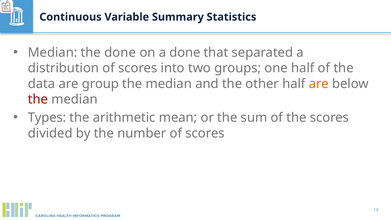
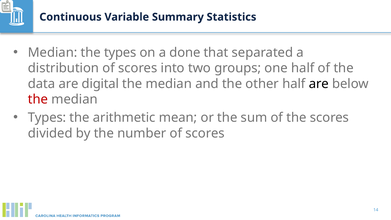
the done: done -> types
group: group -> digital
are at (319, 84) colour: orange -> black
